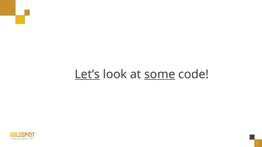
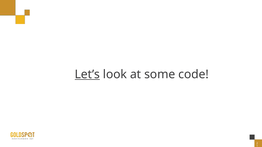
some underline: present -> none
